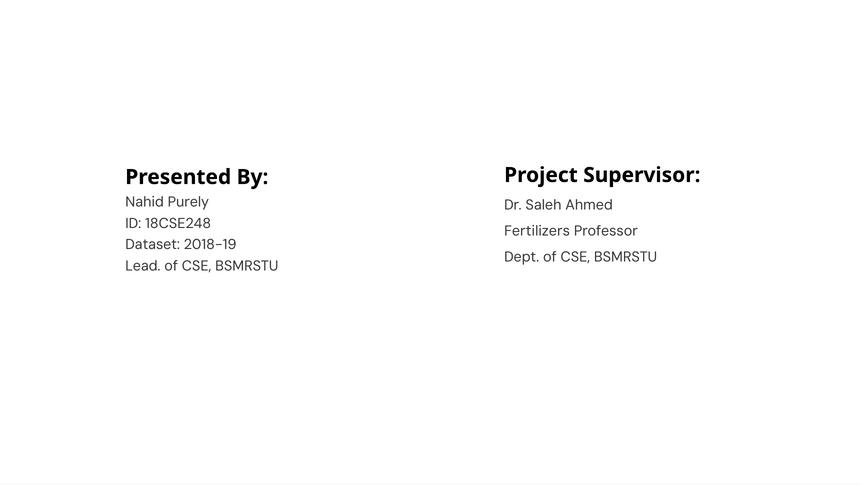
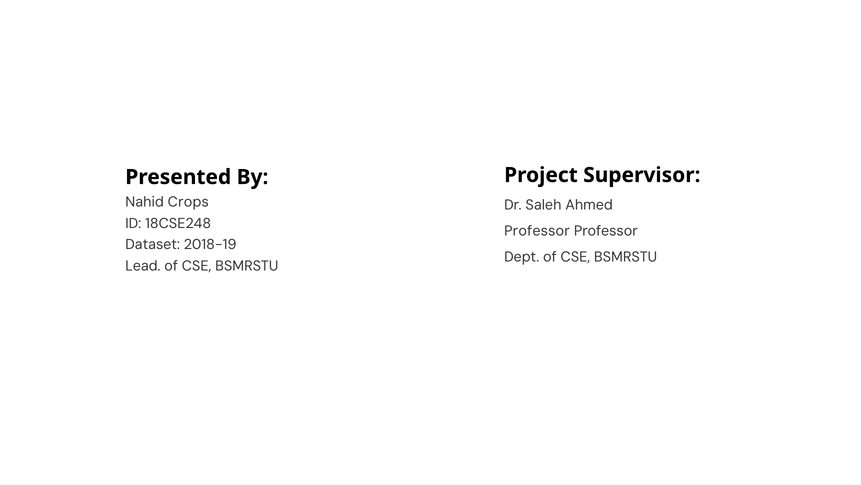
Purely: Purely -> Crops
Fertilizers at (537, 231): Fertilizers -> Professor
